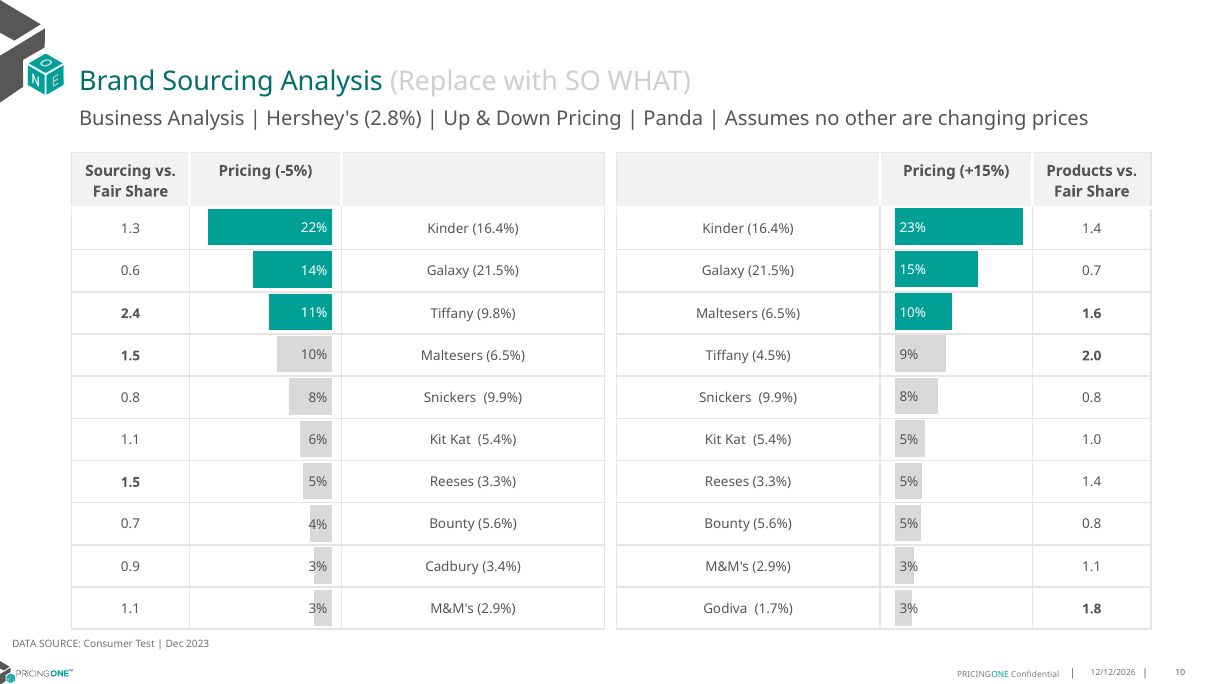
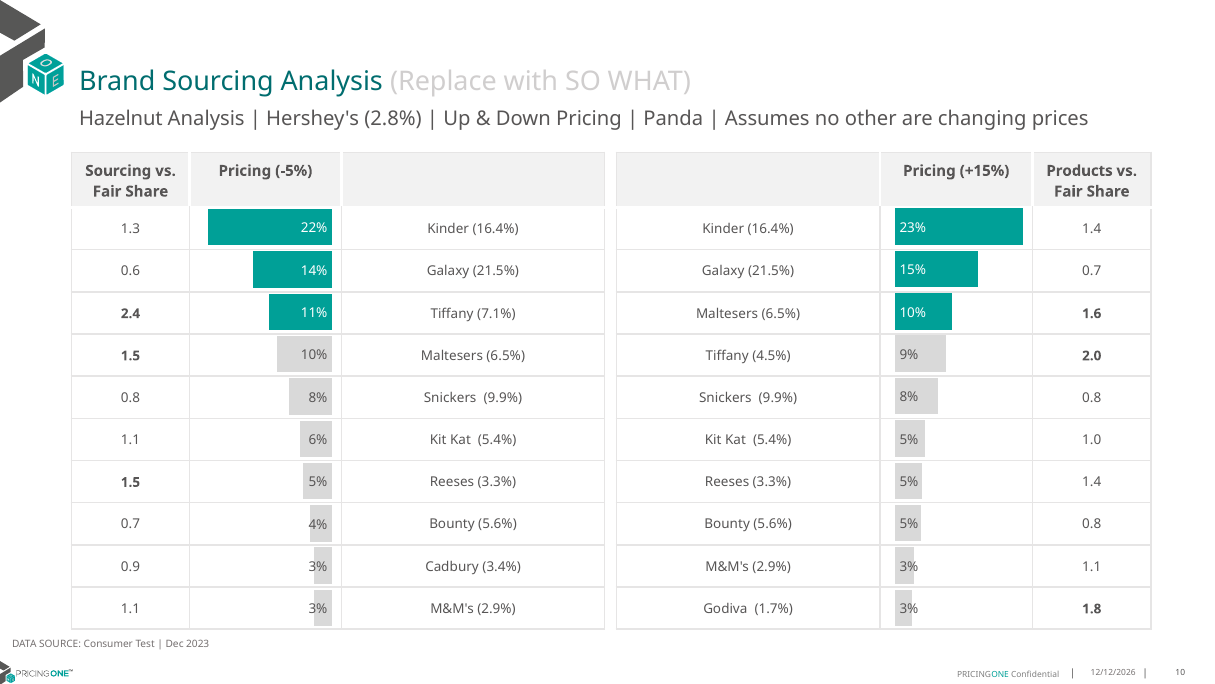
Business: Business -> Hazelnut
9.8%: 9.8% -> 7.1%
